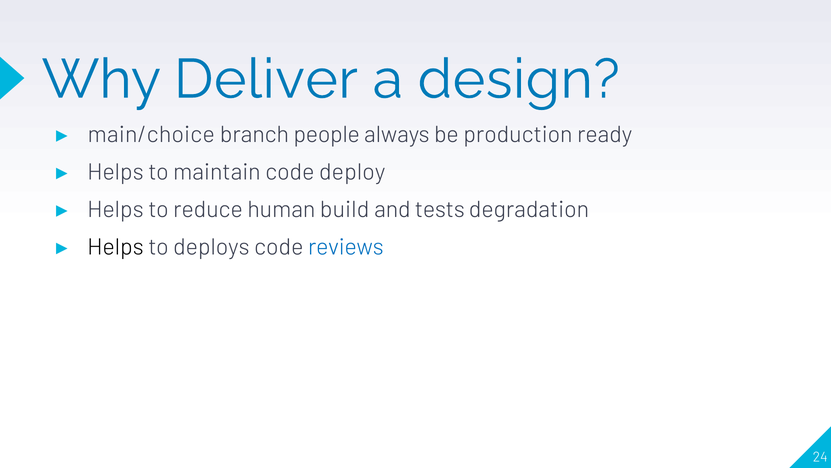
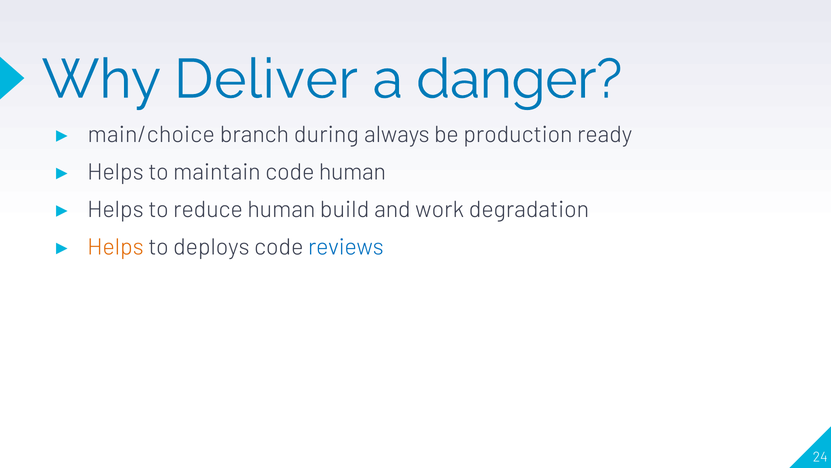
design: design -> danger
people: people -> during
code deploy: deploy -> human
tests: tests -> work
Helps at (115, 247) colour: black -> orange
